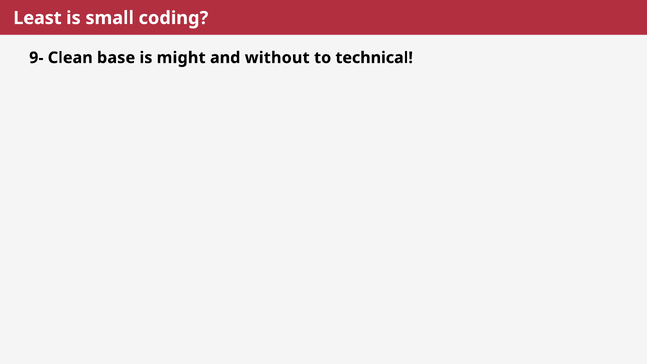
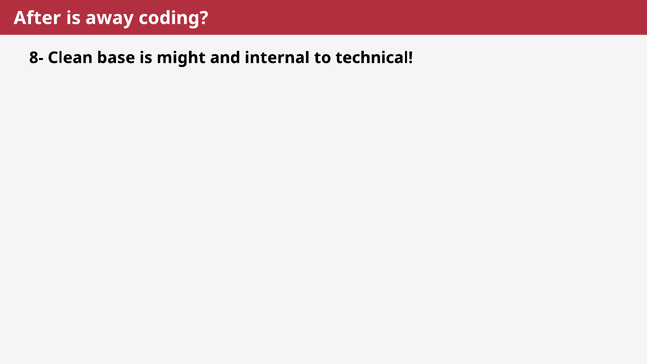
Least: Least -> After
small: small -> away
9-: 9- -> 8-
without: without -> internal
